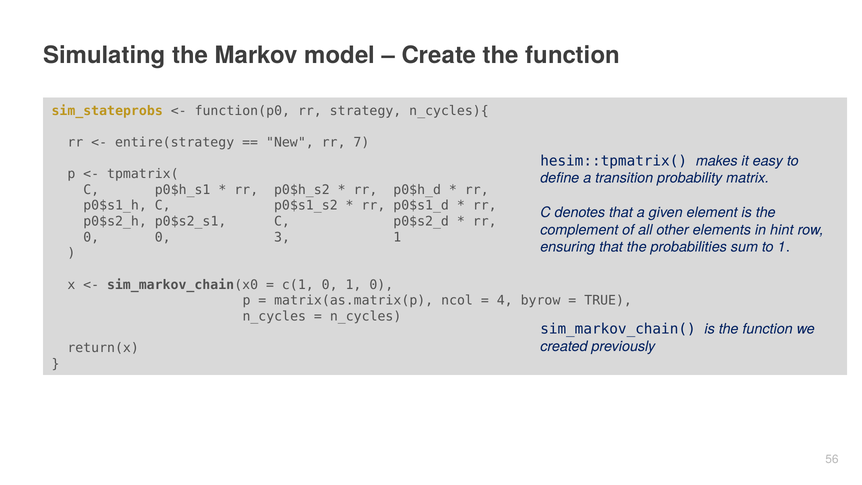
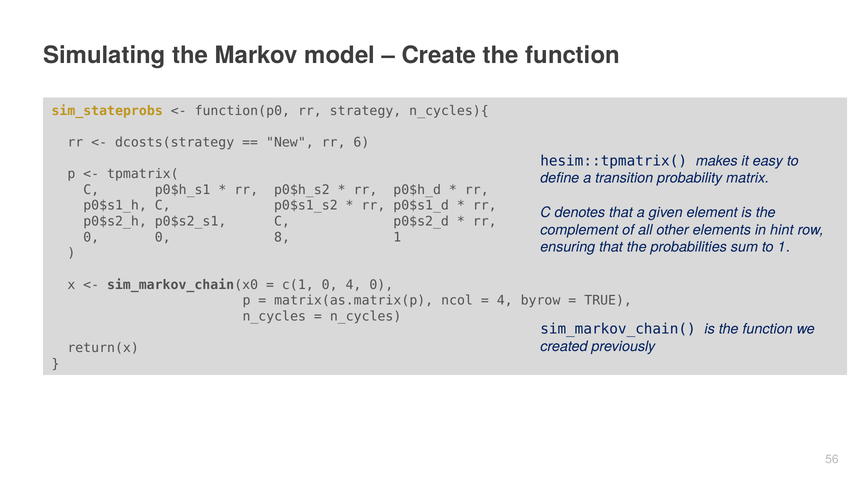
entire(strategy: entire(strategy -> dcosts(strategy
7: 7 -> 6
3: 3 -> 8
0 1: 1 -> 4
